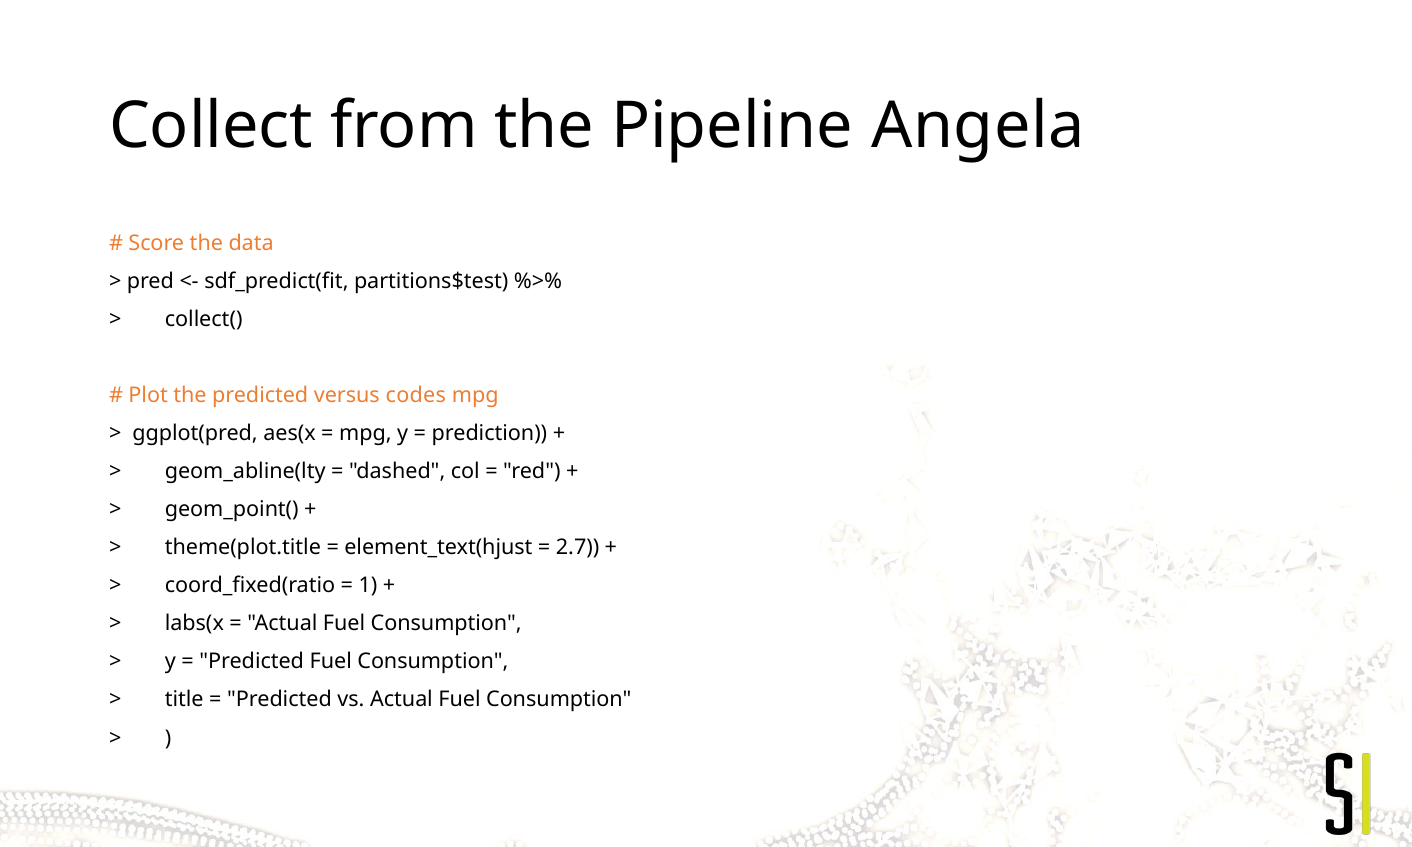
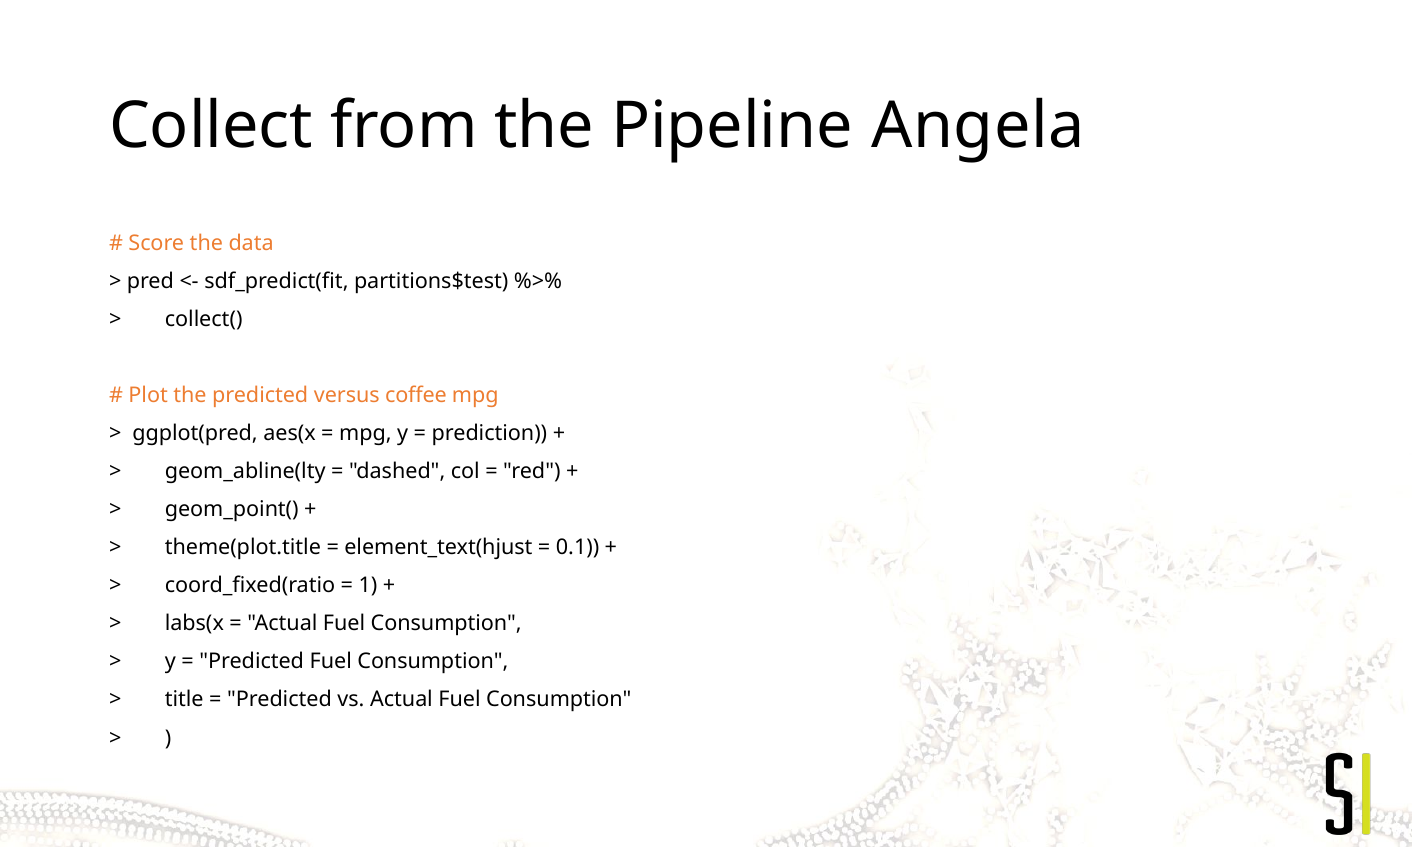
codes: codes -> coffee
2.7: 2.7 -> 0.1
